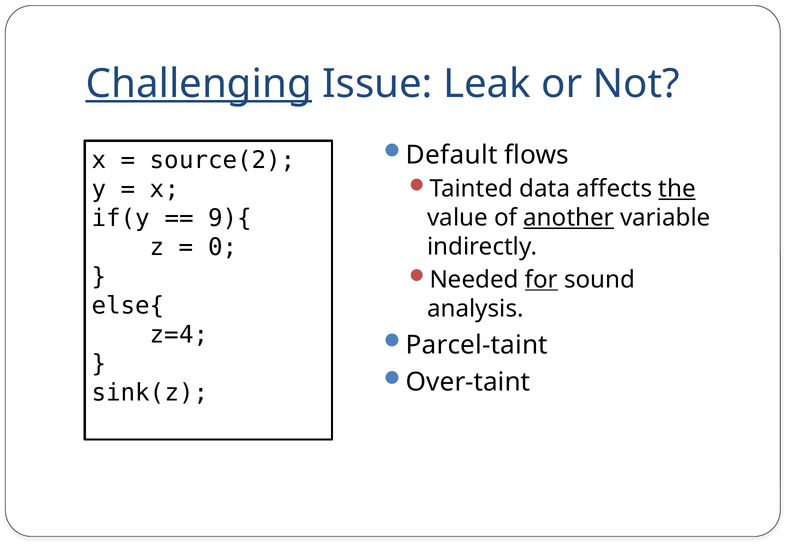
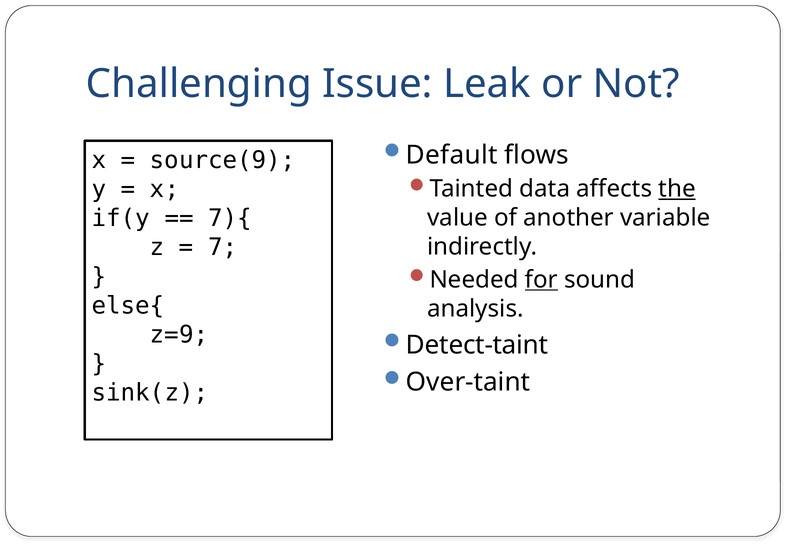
Challenging underline: present -> none
source(2: source(2 -> source(9
9){: 9){ -> 7){
another underline: present -> none
0: 0 -> 7
z=4: z=4 -> z=9
Parcel-taint: Parcel-taint -> Detect-taint
